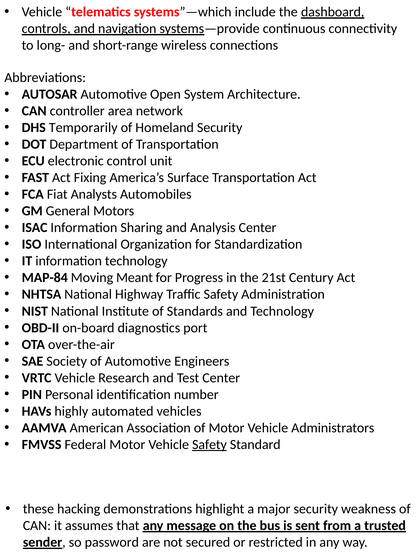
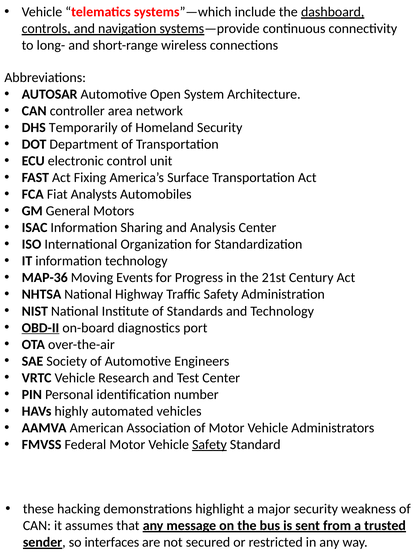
MAP-84: MAP-84 -> MAP-36
Meant: Meant -> Events
OBD-II underline: none -> present
password: password -> interfaces
